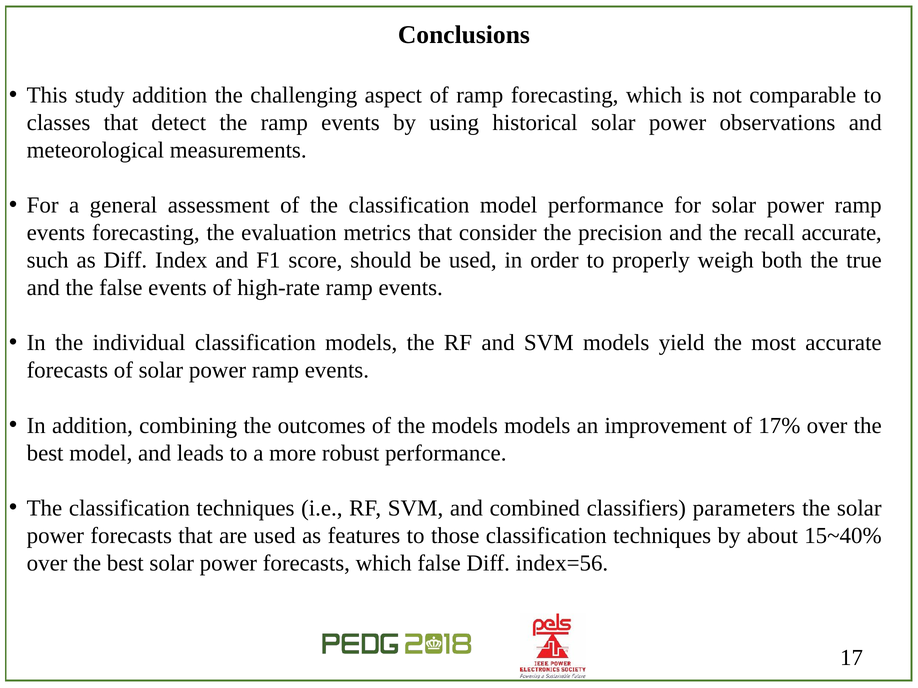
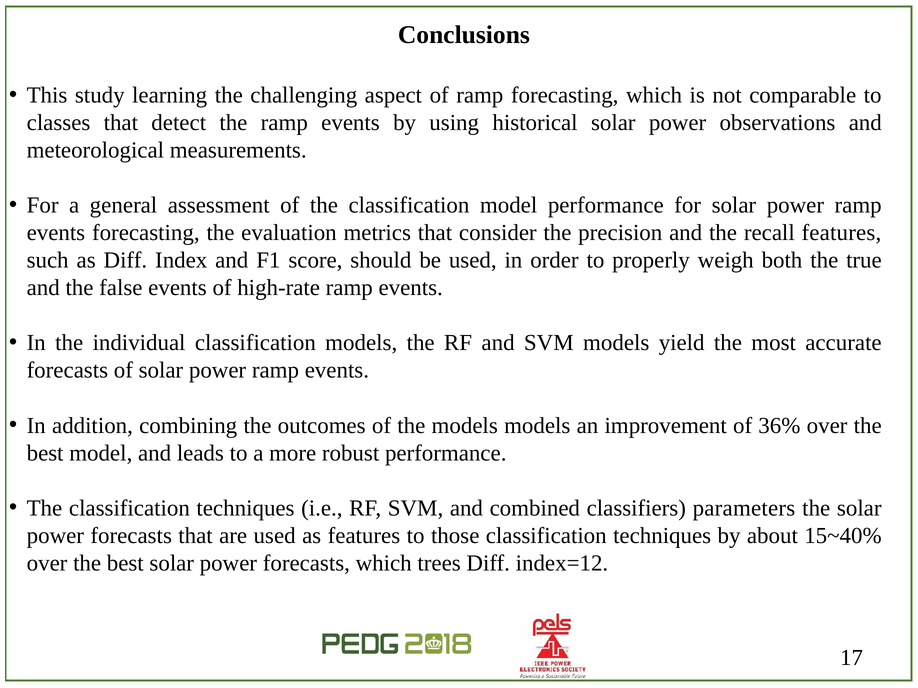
study addition: addition -> learning
recall accurate: accurate -> features
17%: 17% -> 36%
which false: false -> trees
index=56: index=56 -> index=12
